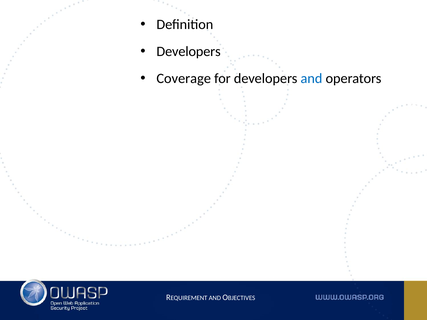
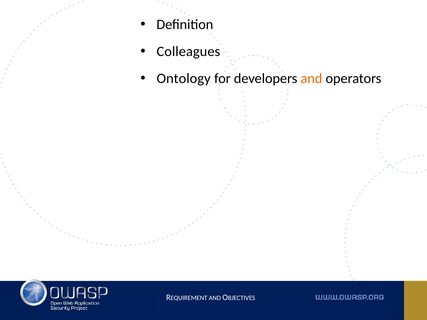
Developers at (189, 52): Developers -> Colleagues
Coverage: Coverage -> Ontology
and at (311, 79) colour: blue -> orange
